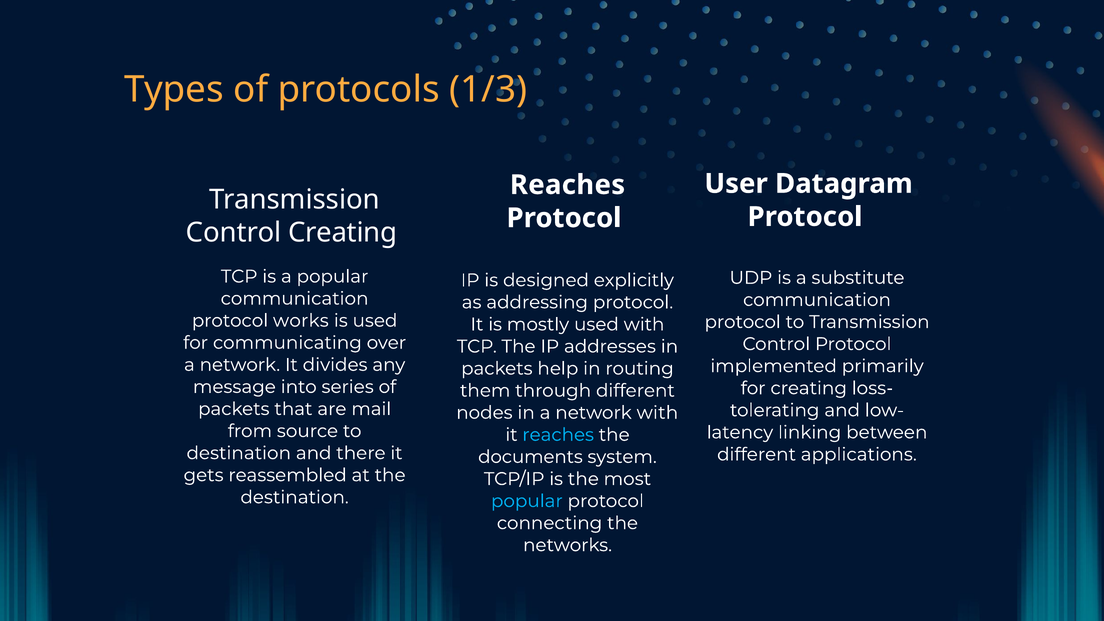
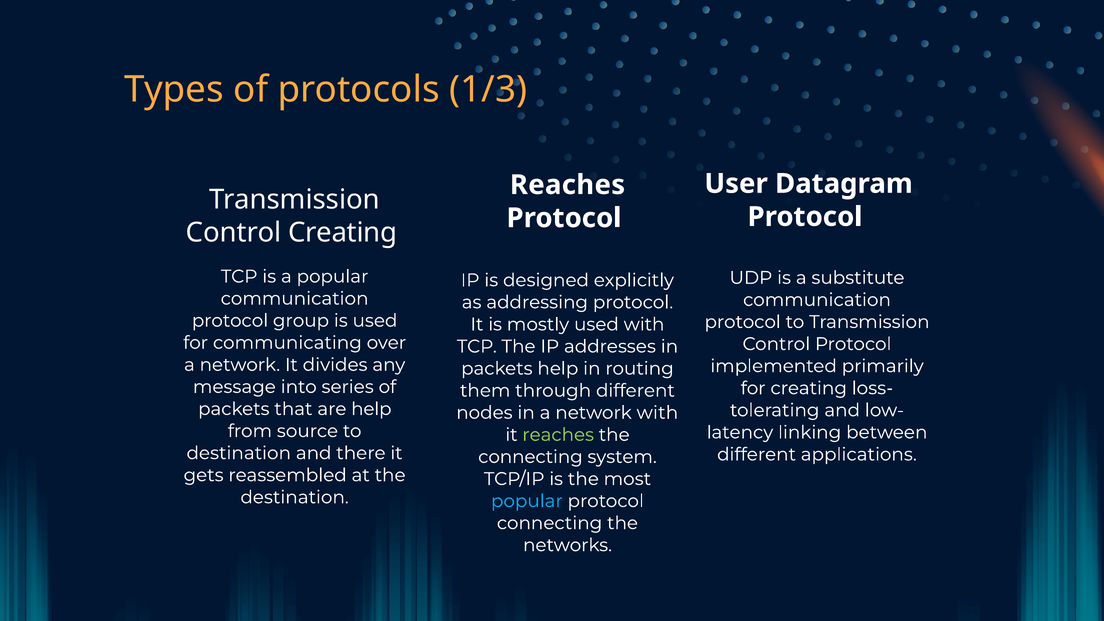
works: works -> group
are mail: mail -> help
reaches at (558, 435) colour: light blue -> light green
documents at (530, 457): documents -> connecting
